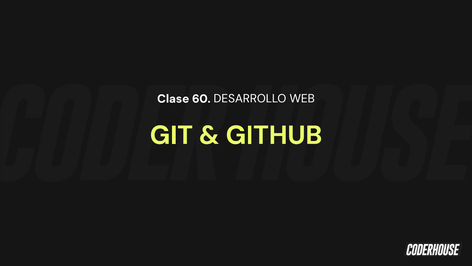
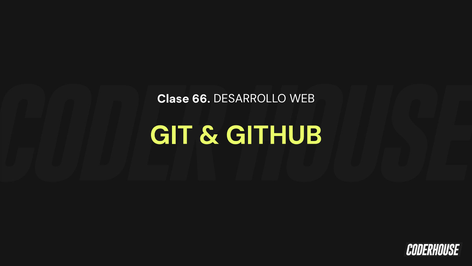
60: 60 -> 66
